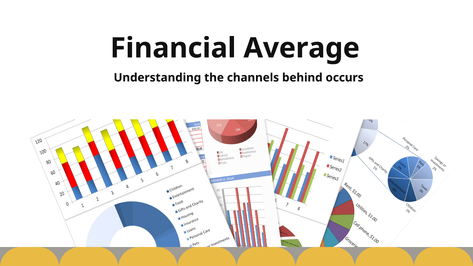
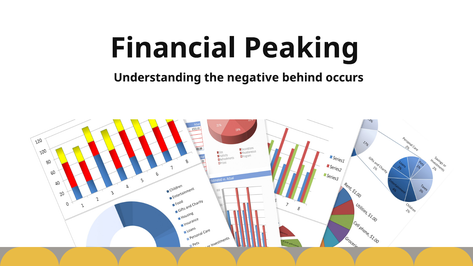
Average: Average -> Peaking
channels: channels -> negative
